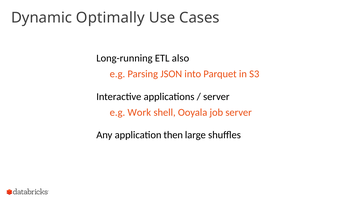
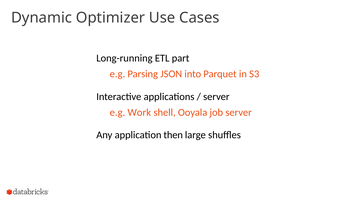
Optimally: Optimally -> Optimizer
also: also -> part
